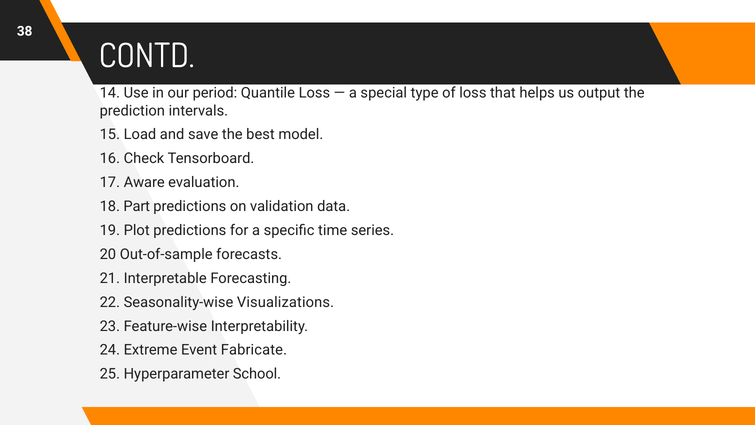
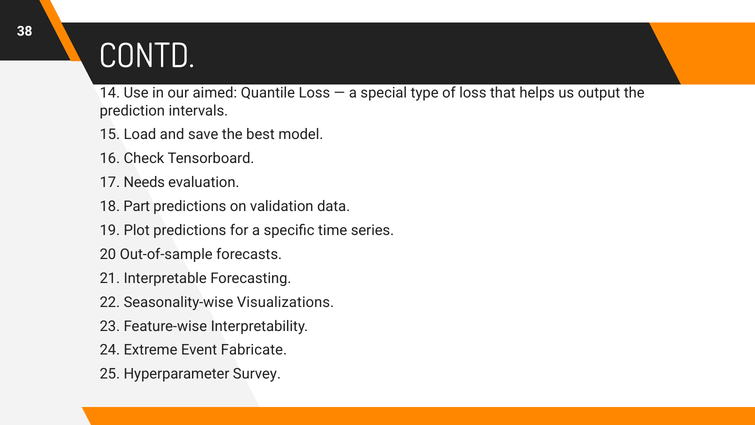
period: period -> aimed
Aware: Aware -> Needs
School: School -> Survey
